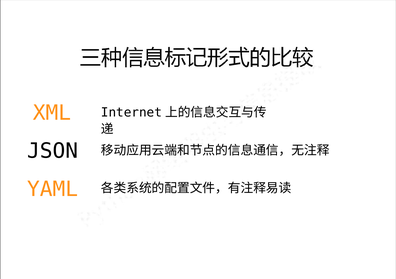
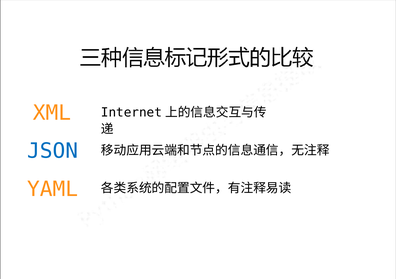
JSON colour: black -> blue
